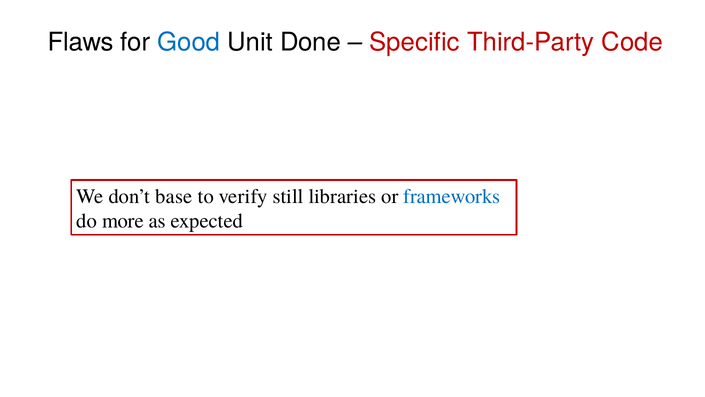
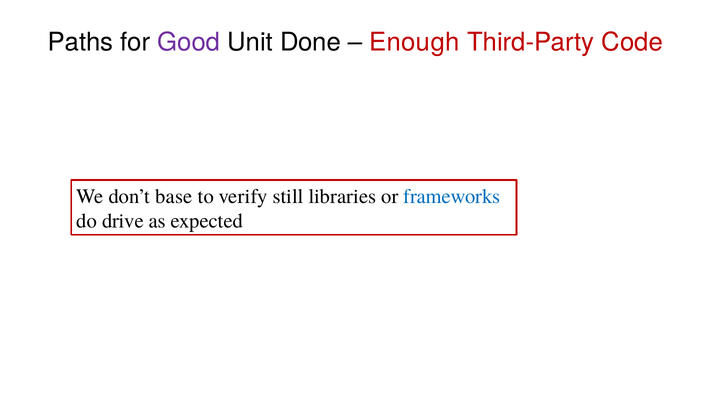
Flaws: Flaws -> Paths
Good colour: blue -> purple
Specific: Specific -> Enough
more: more -> drive
